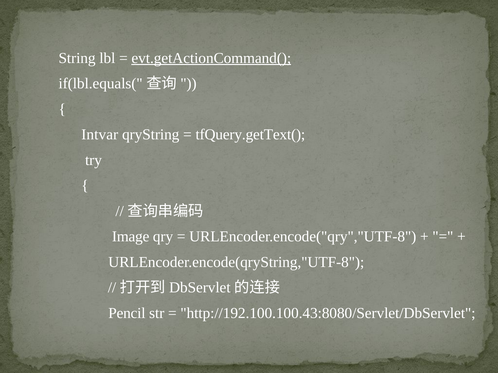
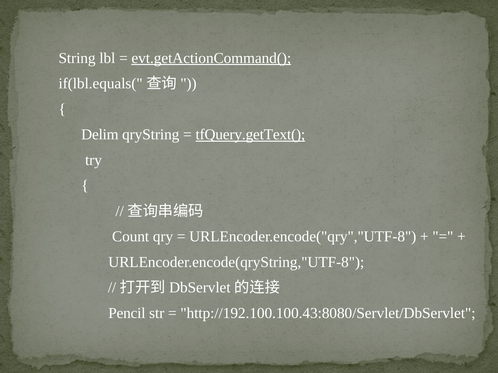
Intvar: Intvar -> Delim
tfQuery.getText( underline: none -> present
Image: Image -> Count
